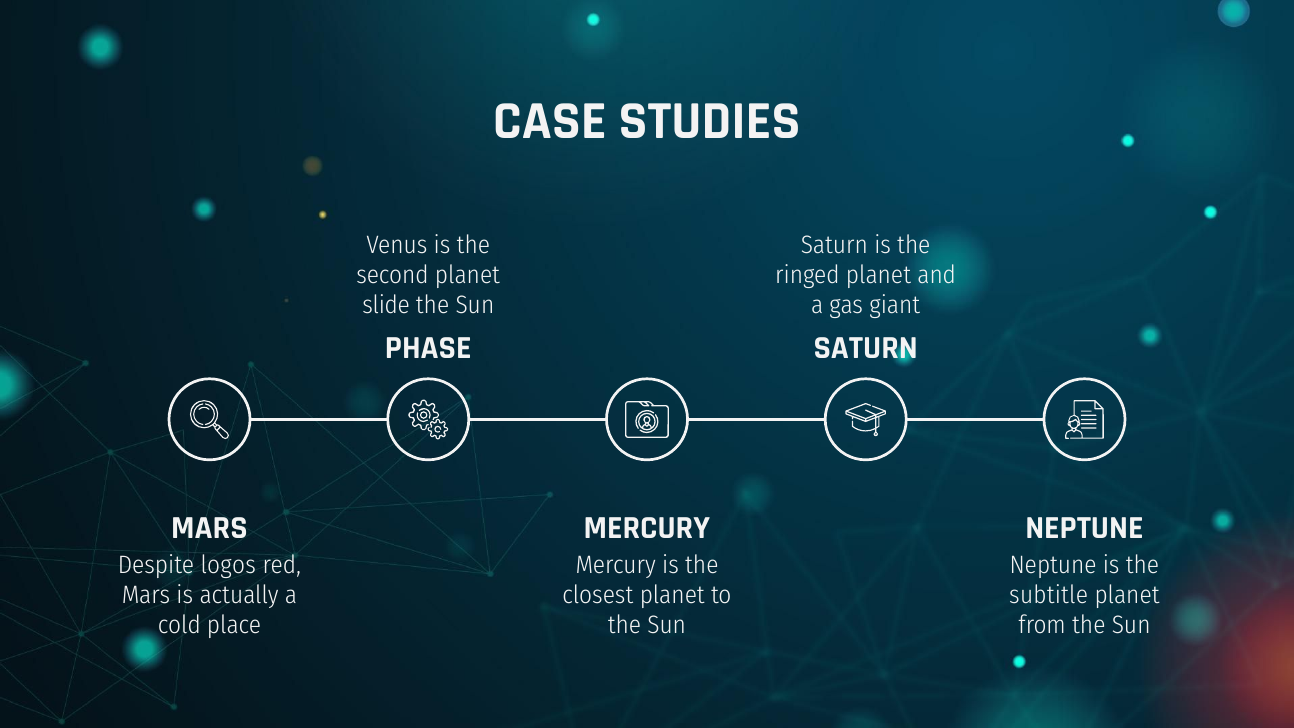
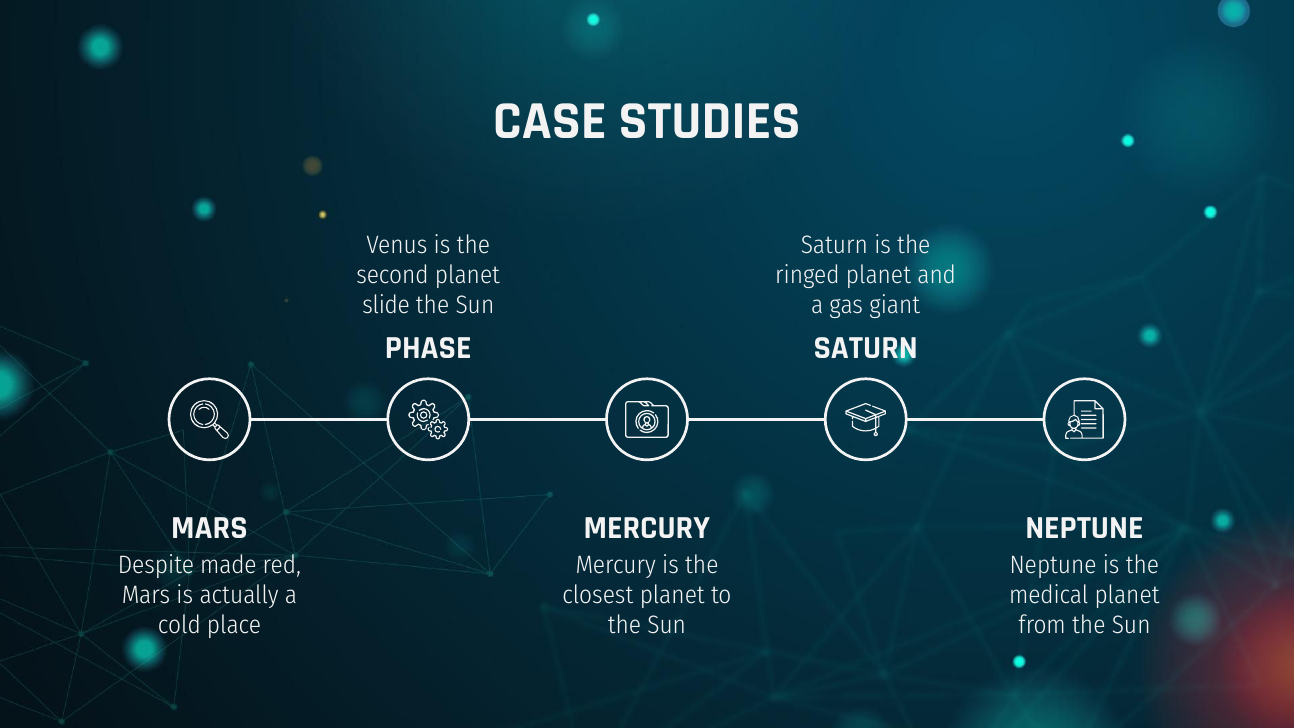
logos: logos -> made
subtitle: subtitle -> medical
